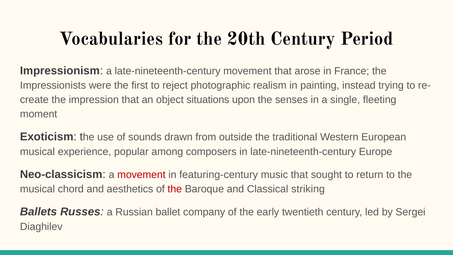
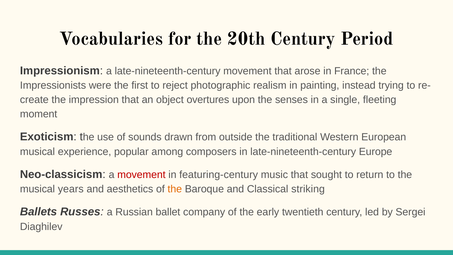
situations: situations -> overtures
chord: chord -> years
the at (175, 189) colour: red -> orange
